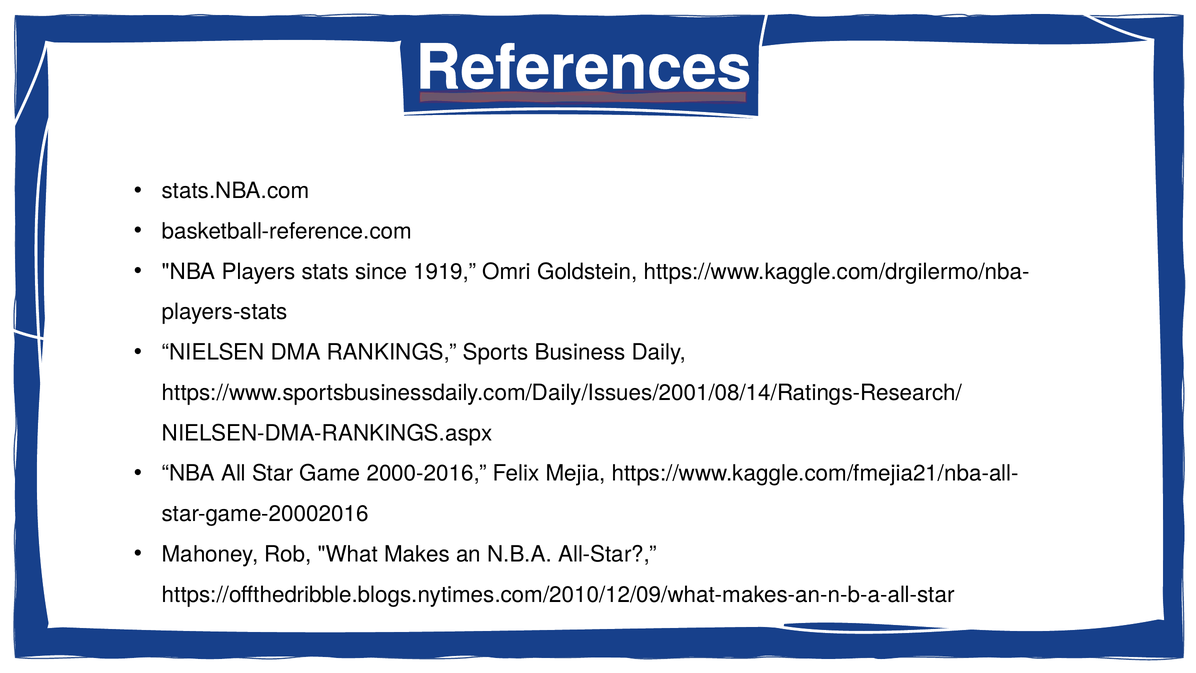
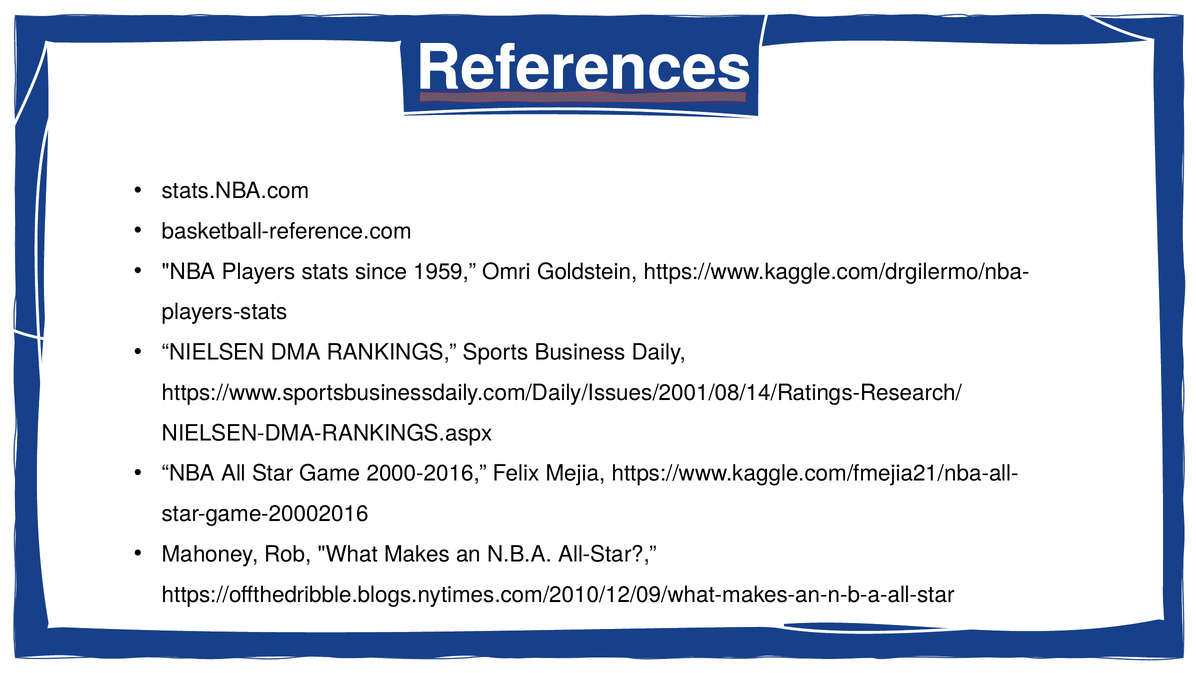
1919: 1919 -> 1959
